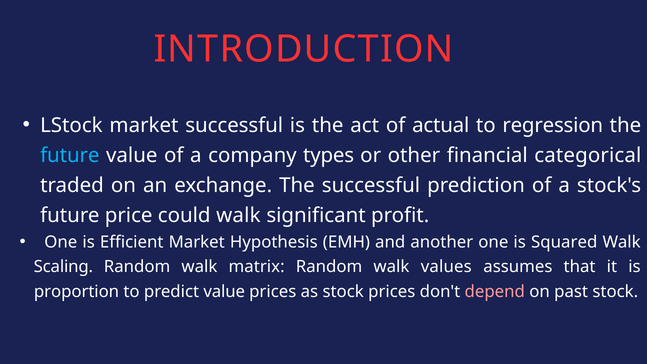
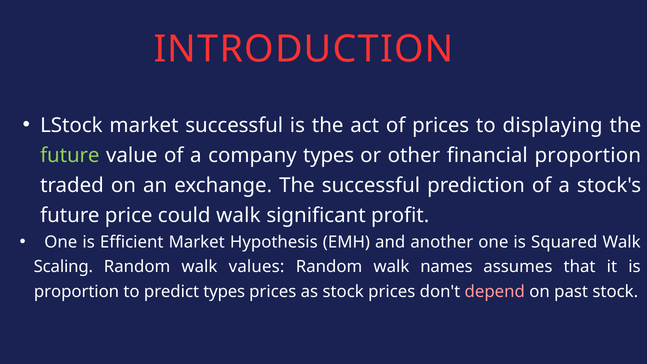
of actual: actual -> prices
regression: regression -> displaying
future at (70, 155) colour: light blue -> light green
financial categorical: categorical -> proportion
matrix: matrix -> values
values: values -> names
predict value: value -> types
